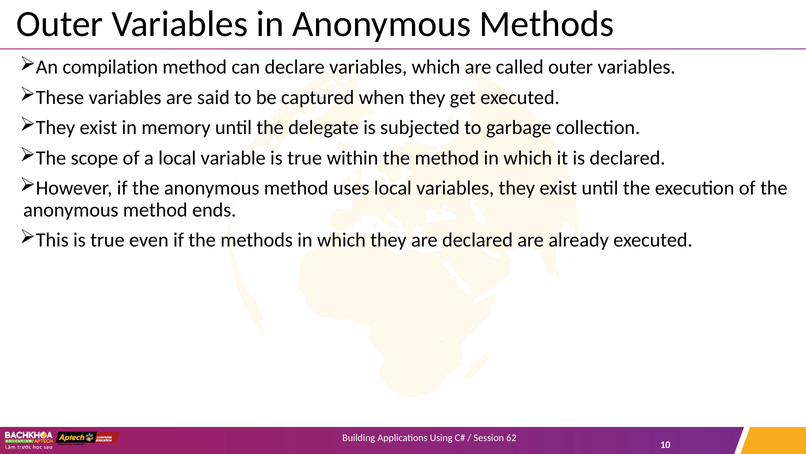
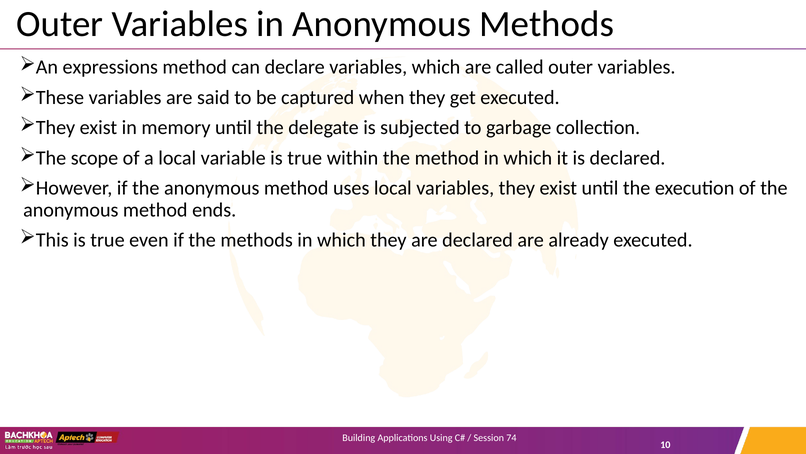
compilation: compilation -> expressions
62: 62 -> 74
